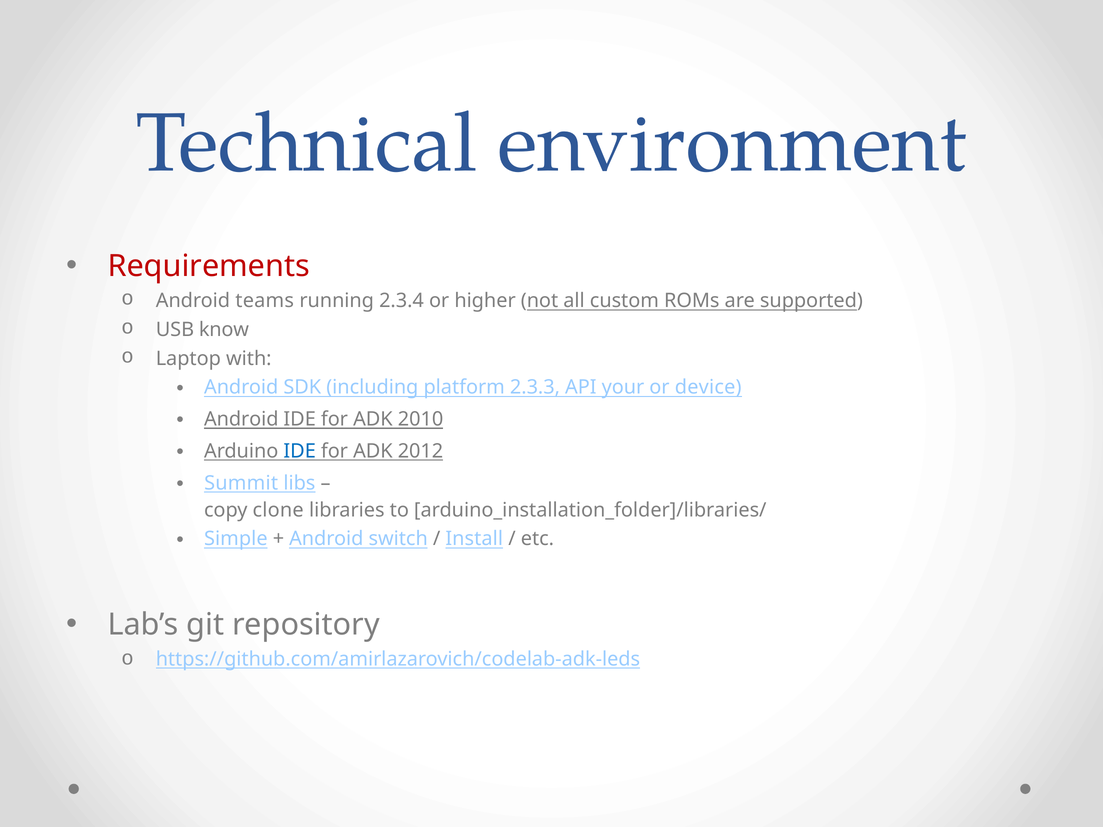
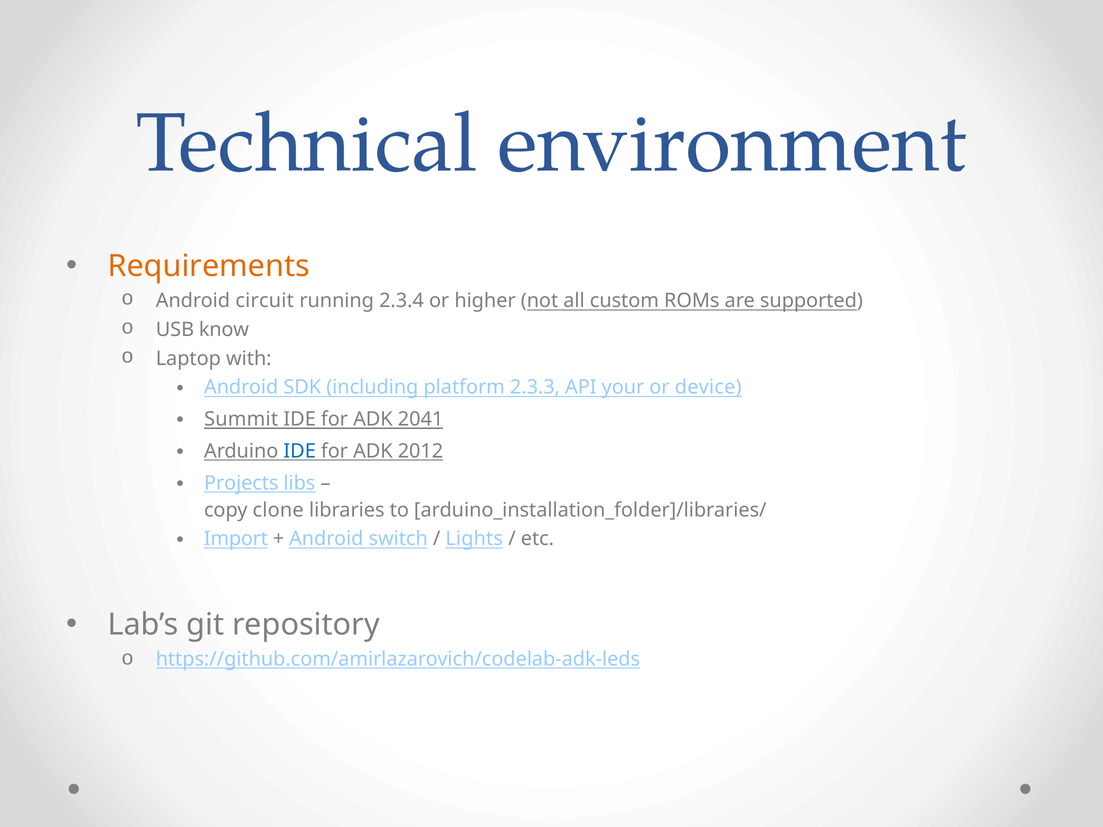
Requirements colour: red -> orange
teams: teams -> circuit
Android at (241, 419): Android -> Summit
2010: 2010 -> 2041
Summit: Summit -> Projects
Simple: Simple -> Import
Install: Install -> Lights
